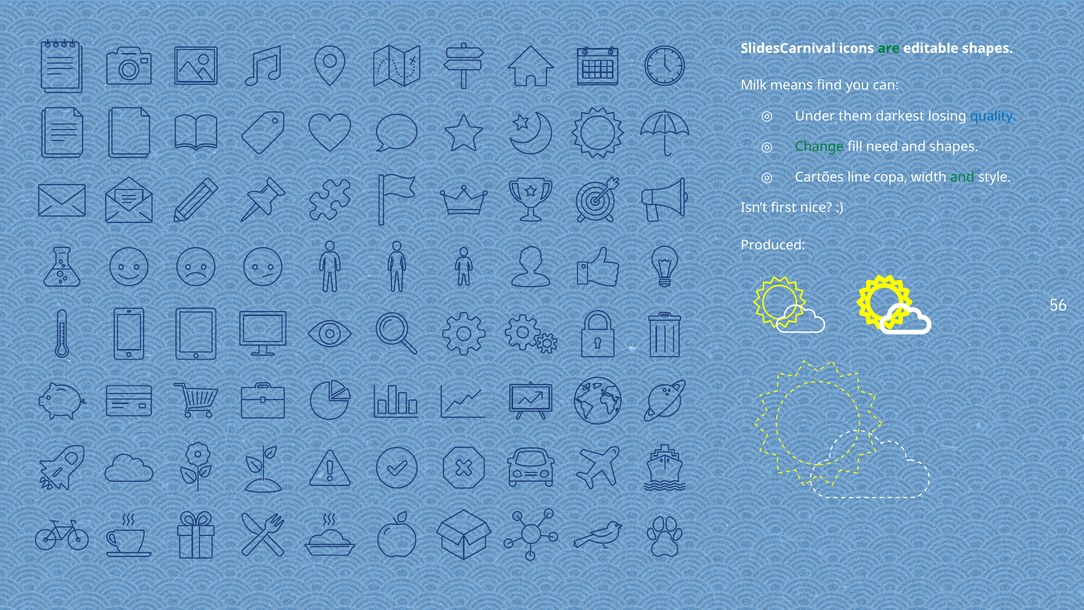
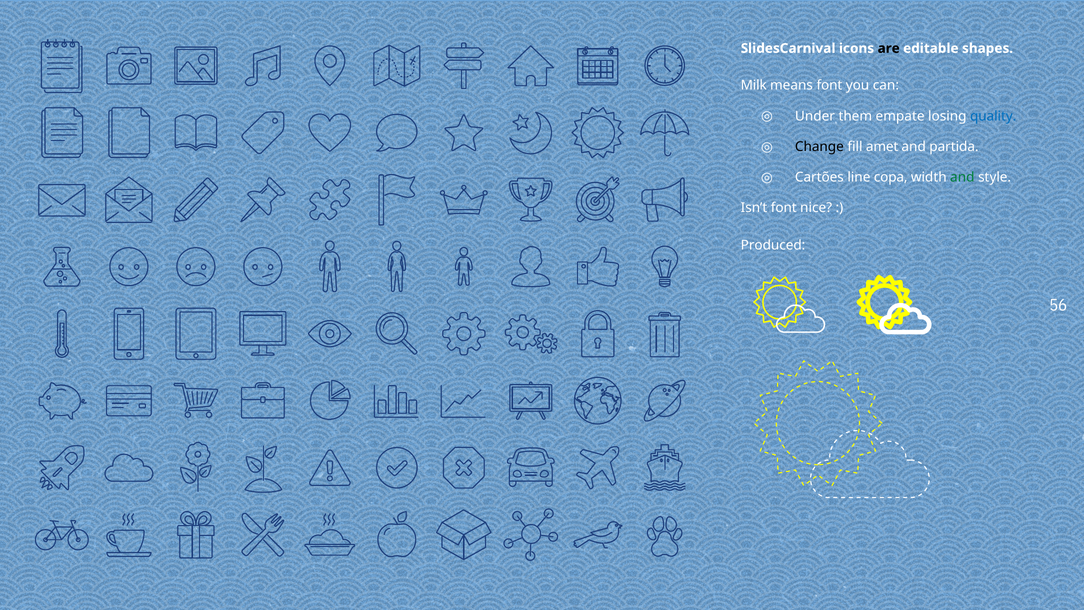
are colour: green -> black
means find: find -> font
darkest: darkest -> empate
Change colour: green -> black
need: need -> amet
and shapes: shapes -> partida
Isn’t first: first -> font
